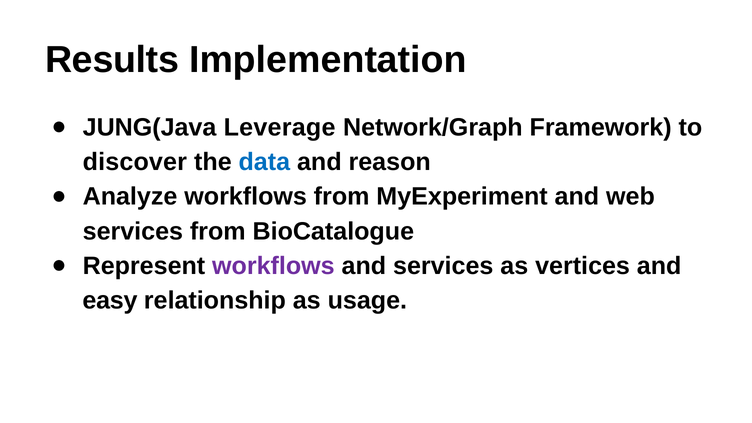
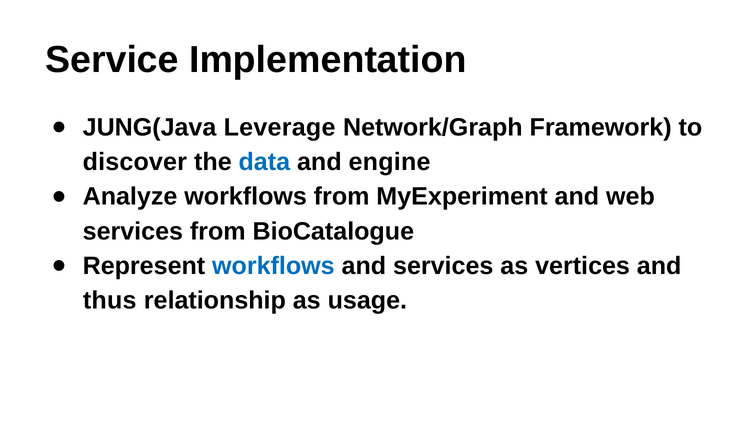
Results: Results -> Service
reason: reason -> engine
workflows at (273, 266) colour: purple -> blue
easy: easy -> thus
